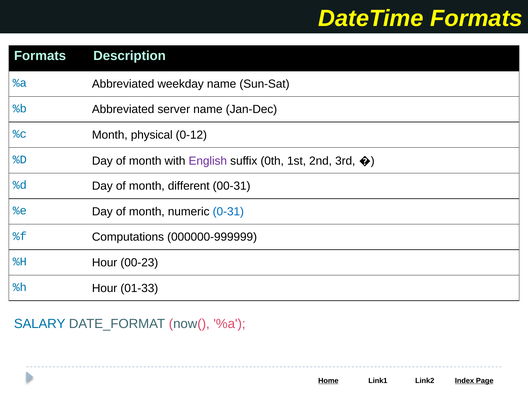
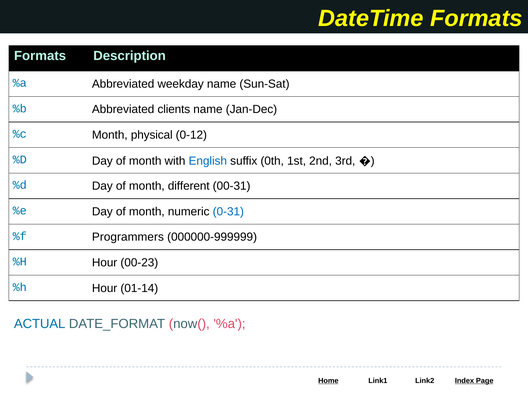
server: server -> clients
English colour: purple -> blue
Computations: Computations -> Programmers
01-33: 01-33 -> 01-14
SALARY: SALARY -> ACTUAL
